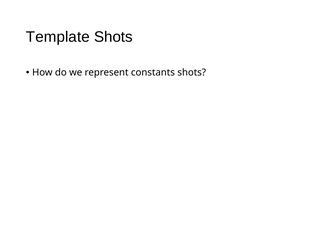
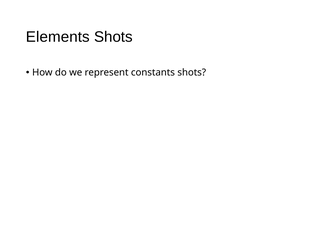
Template: Template -> Elements
